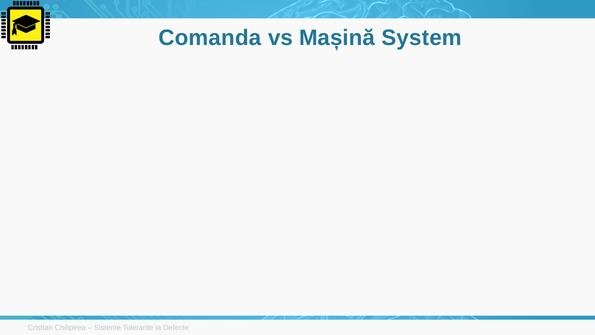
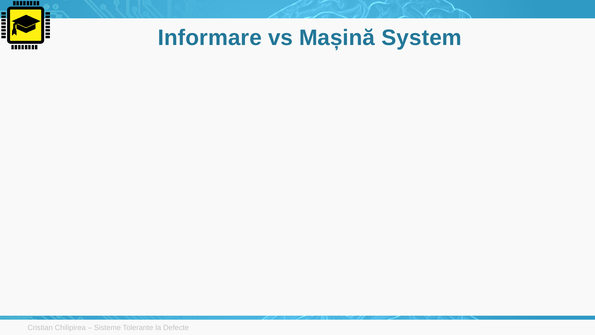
Comanda: Comanda -> Informare
